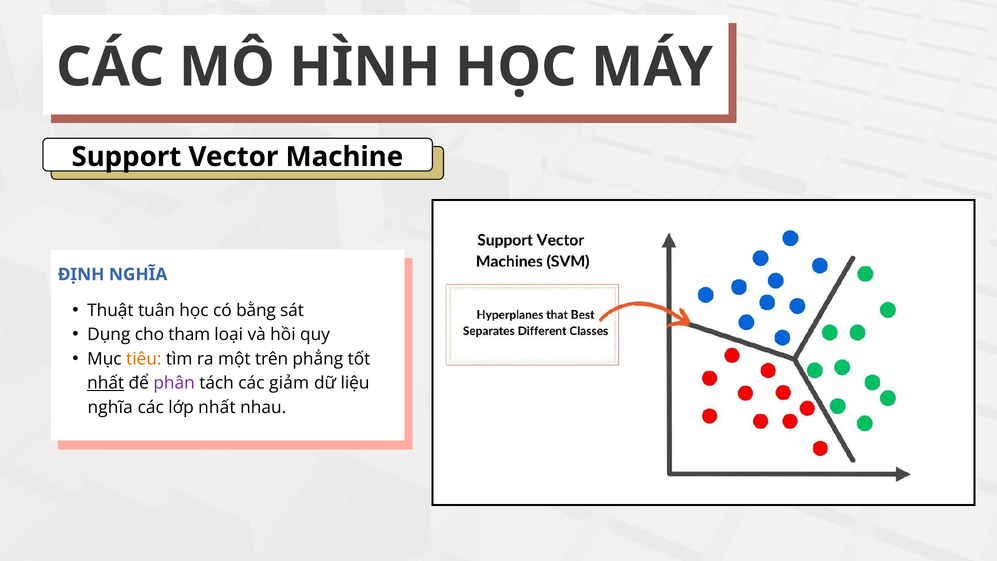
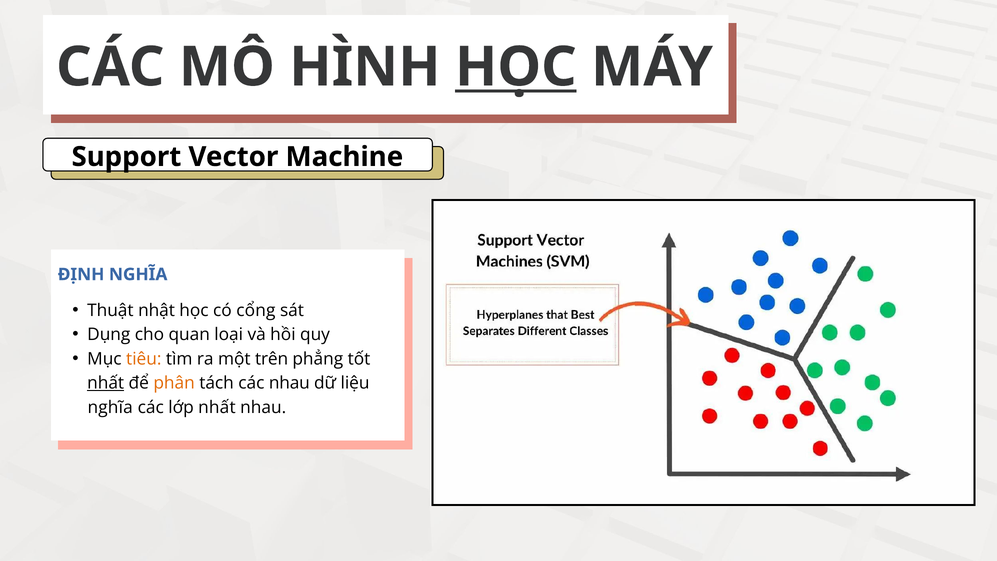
HỌC at (516, 67) underline: none -> present
tuân: tuân -> nhật
bằng: bằng -> cổng
tham: tham -> quan
phân colour: purple -> orange
các giảm: giảm -> nhau
